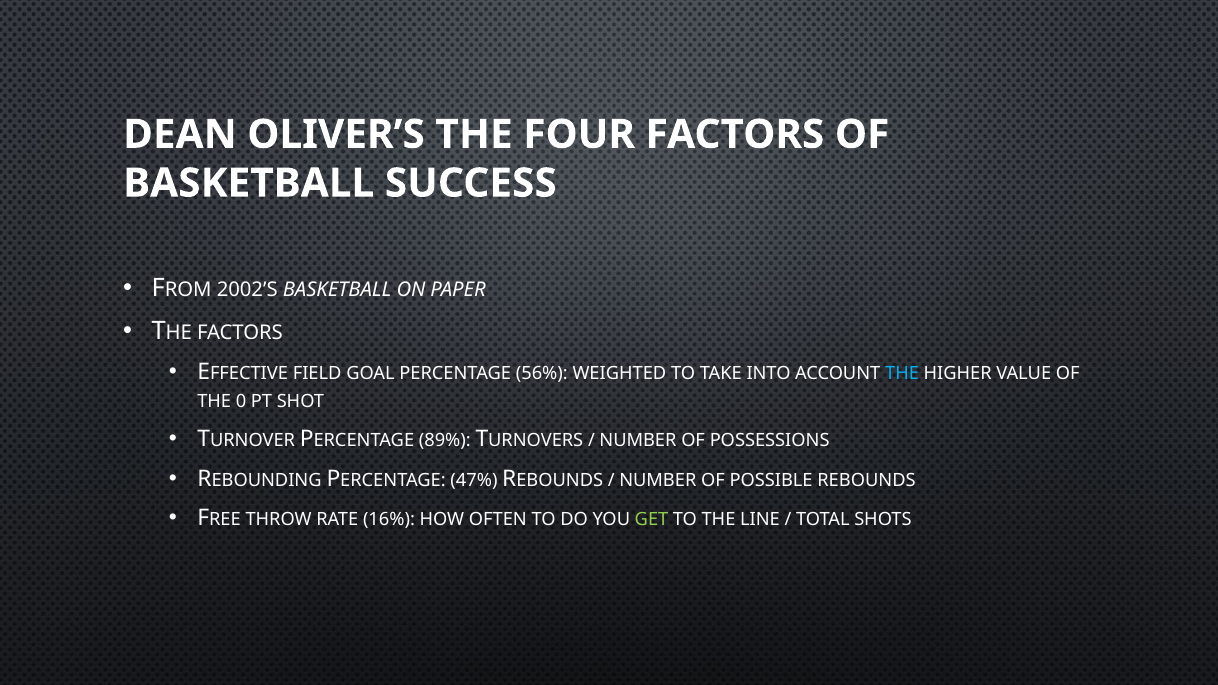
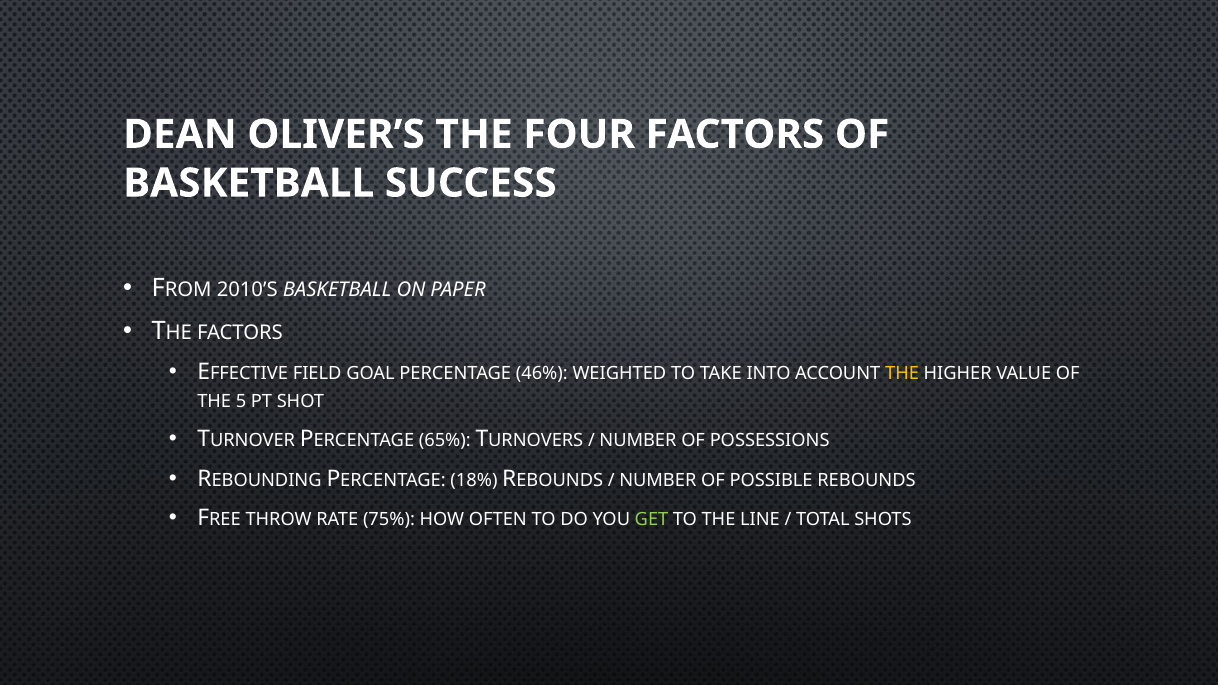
2002’S: 2002’S -> 2010’S
56%: 56% -> 46%
THE at (902, 374) colour: light blue -> yellow
0: 0 -> 5
89%: 89% -> 65%
47%: 47% -> 18%
16%: 16% -> 75%
